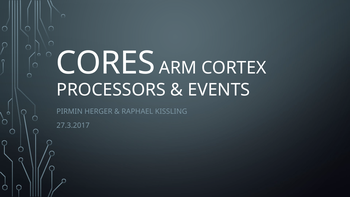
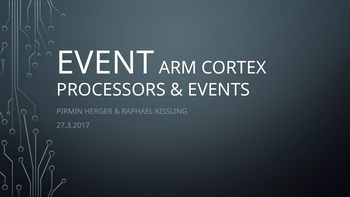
CORES: CORES -> EVENT
